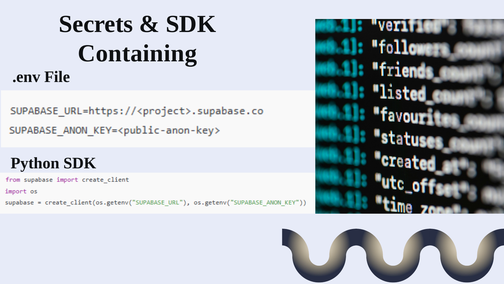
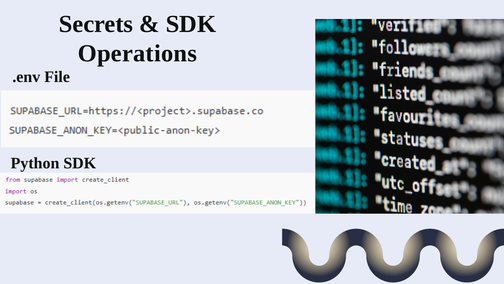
Containing: Containing -> Operations
